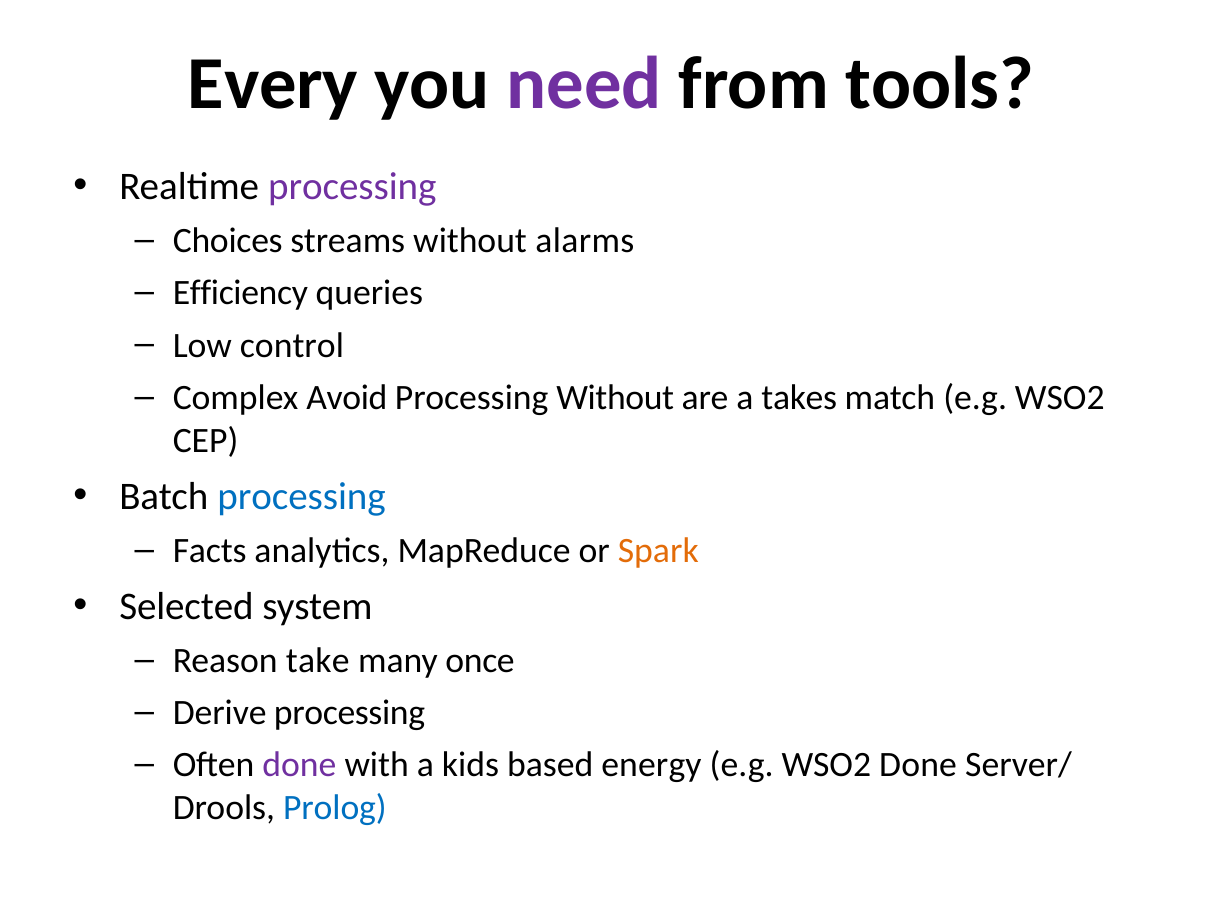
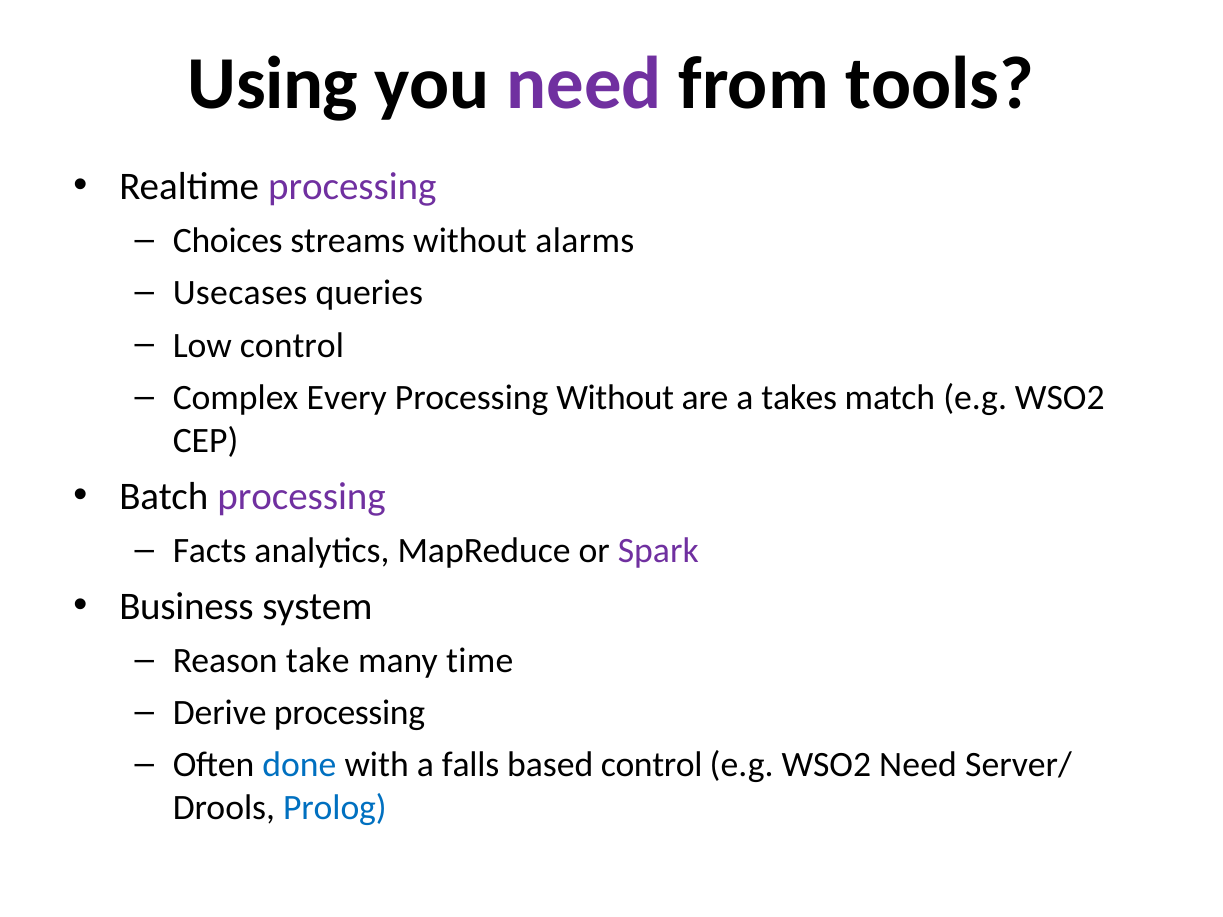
Every: Every -> Using
Efficiency: Efficiency -> Usecases
Avoid: Avoid -> Every
processing at (302, 497) colour: blue -> purple
Spark colour: orange -> purple
Selected: Selected -> Business
once: once -> time
done at (299, 765) colour: purple -> blue
kids: kids -> falls
based energy: energy -> control
WSO2 Done: Done -> Need
